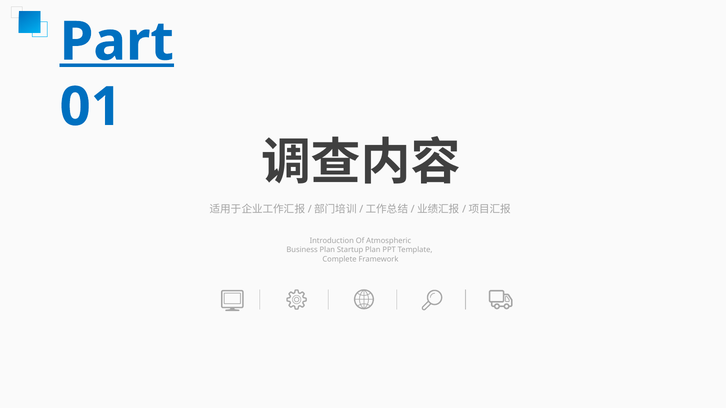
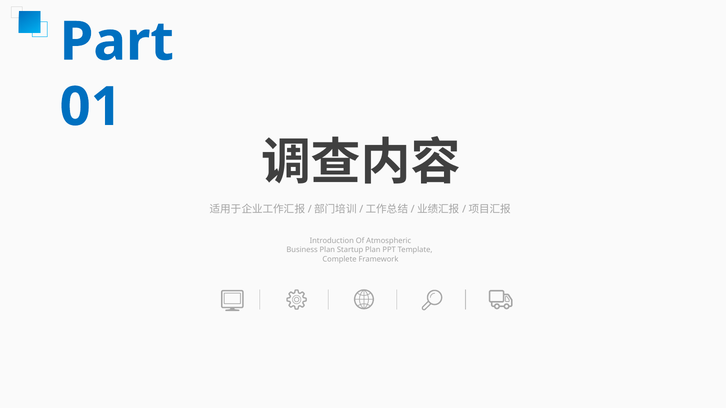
Part underline: present -> none
